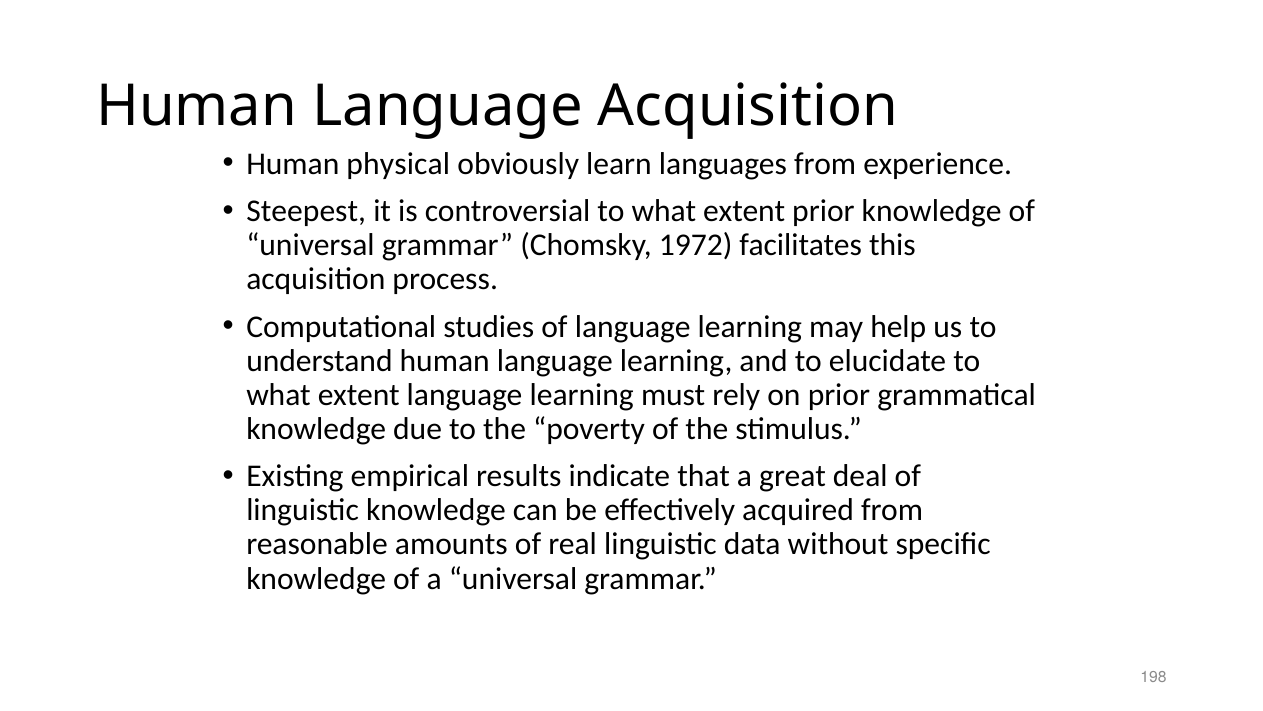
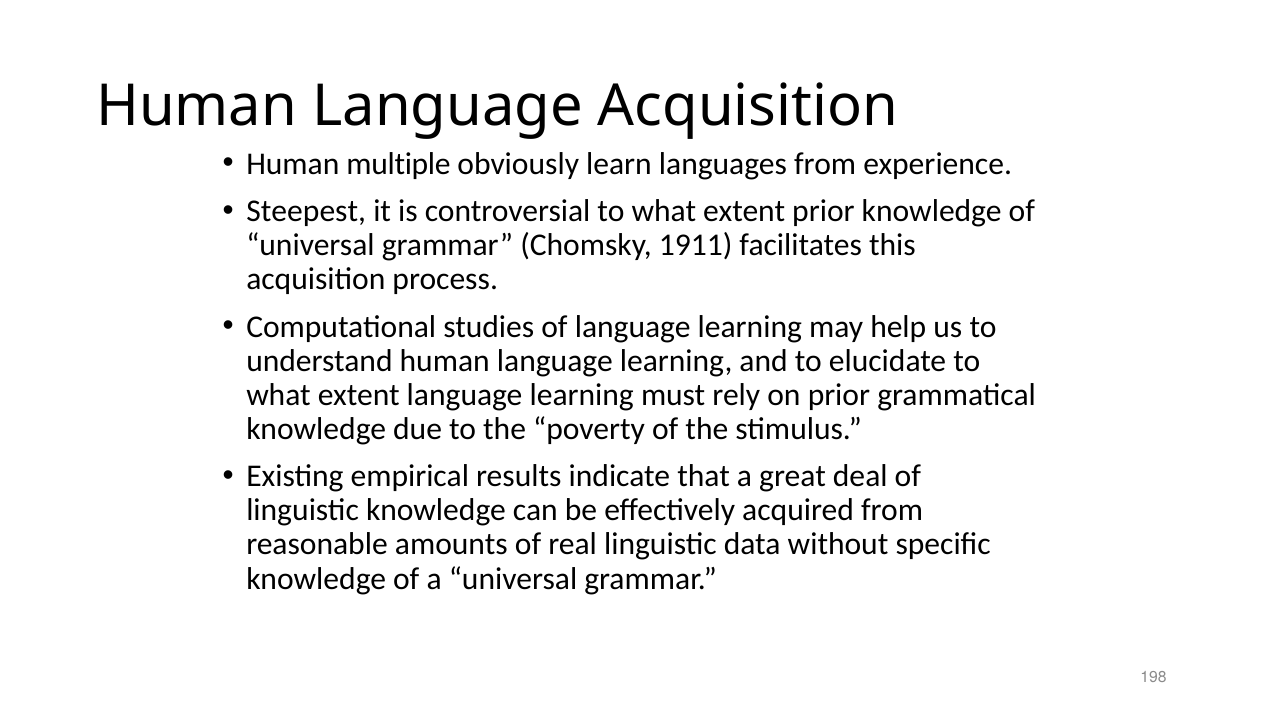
physical: physical -> multiple
1972: 1972 -> 1911
